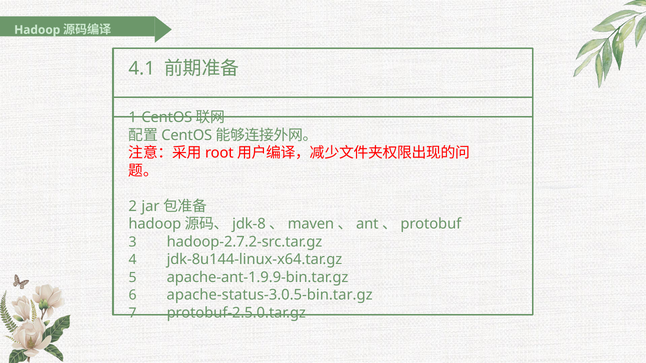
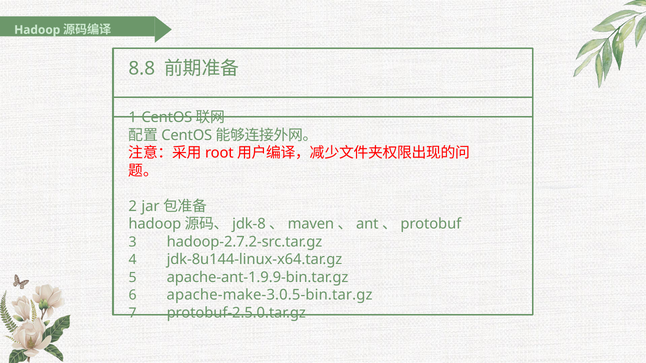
4.1: 4.1 -> 8.8
apache-status-3.0.5-bin.tar.gz: apache-status-3.0.5-bin.tar.gz -> apache-make-3.0.5-bin.tar.gz
